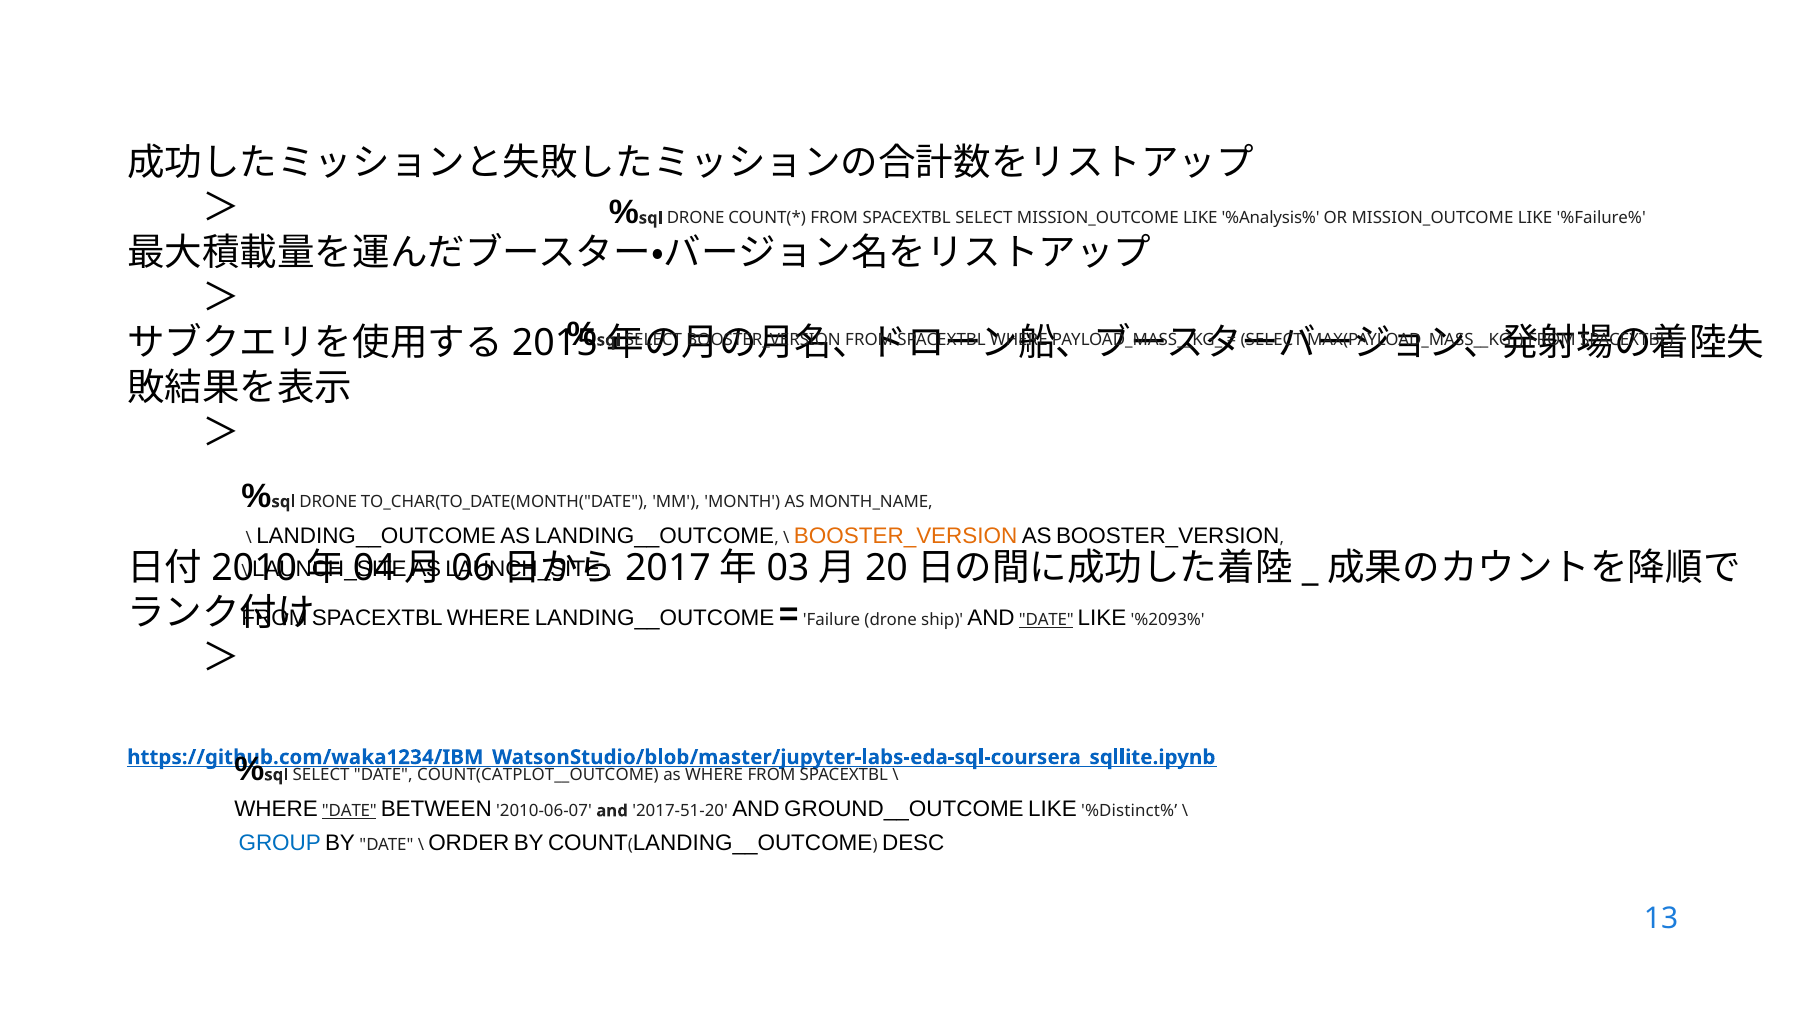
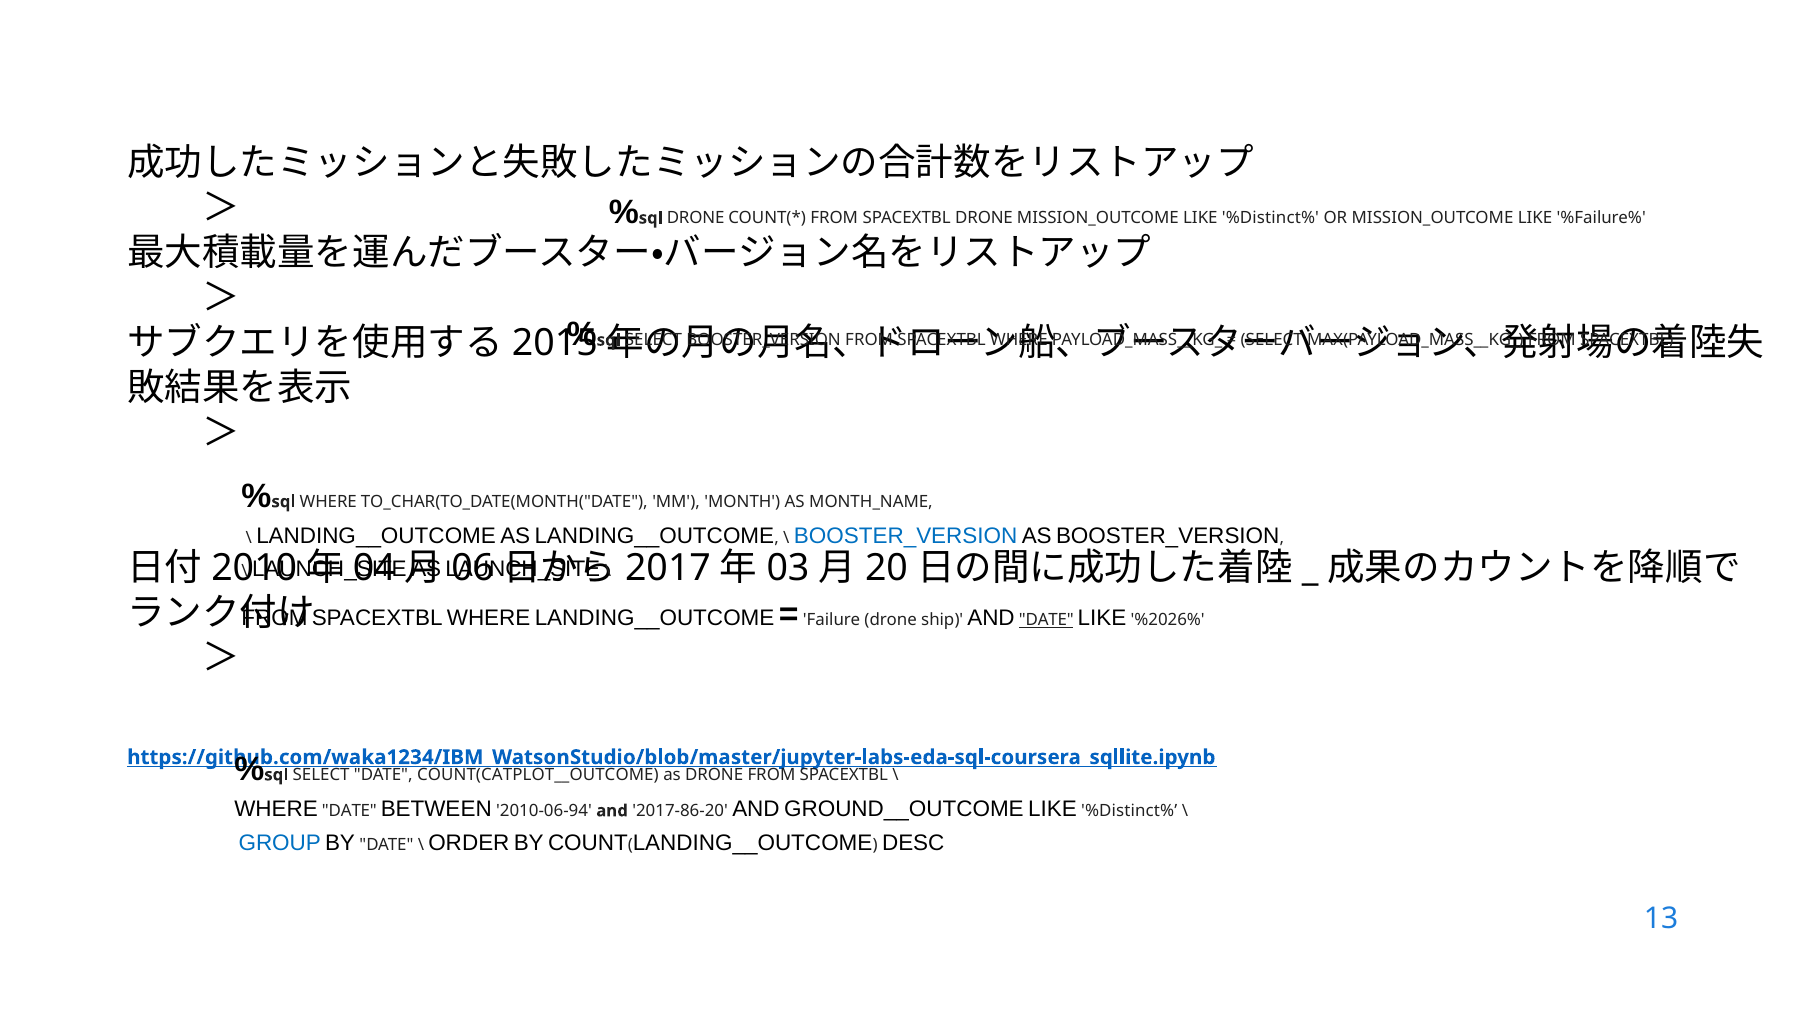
SPACEXTBL SELECT: SELECT -> DRONE
MISSION_OUTCOME LIKE %Analysis%: %Analysis% -> %Distinct%
DRONE at (328, 502): DRONE -> WHERE
BOOSTER_VERSION at (906, 536) colour: orange -> blue
%2093%: %2093% -> %2026%
as WHERE: WHERE -> DRONE
DATE at (349, 811) underline: present -> none
2010-06-07: 2010-06-07 -> 2010-06-94
2017-51-20: 2017-51-20 -> 2017-86-20
